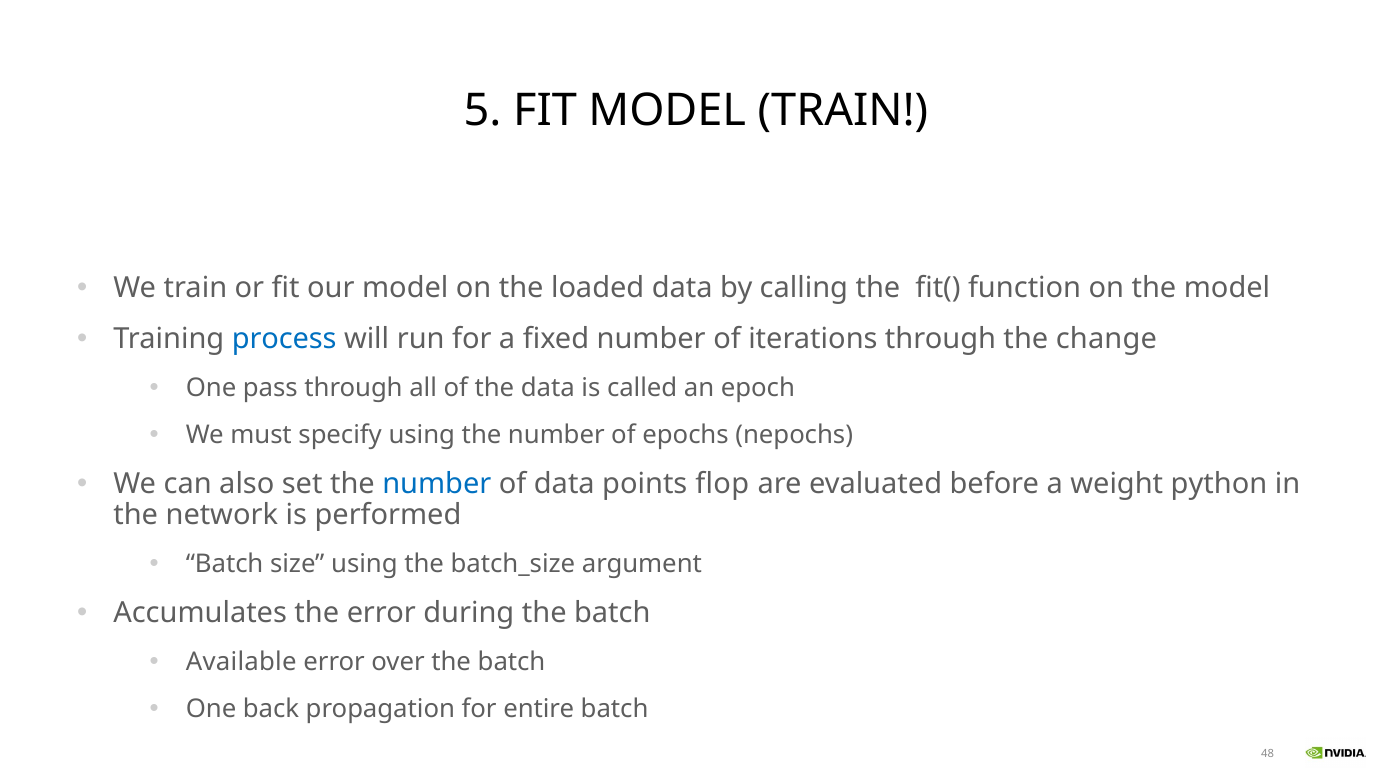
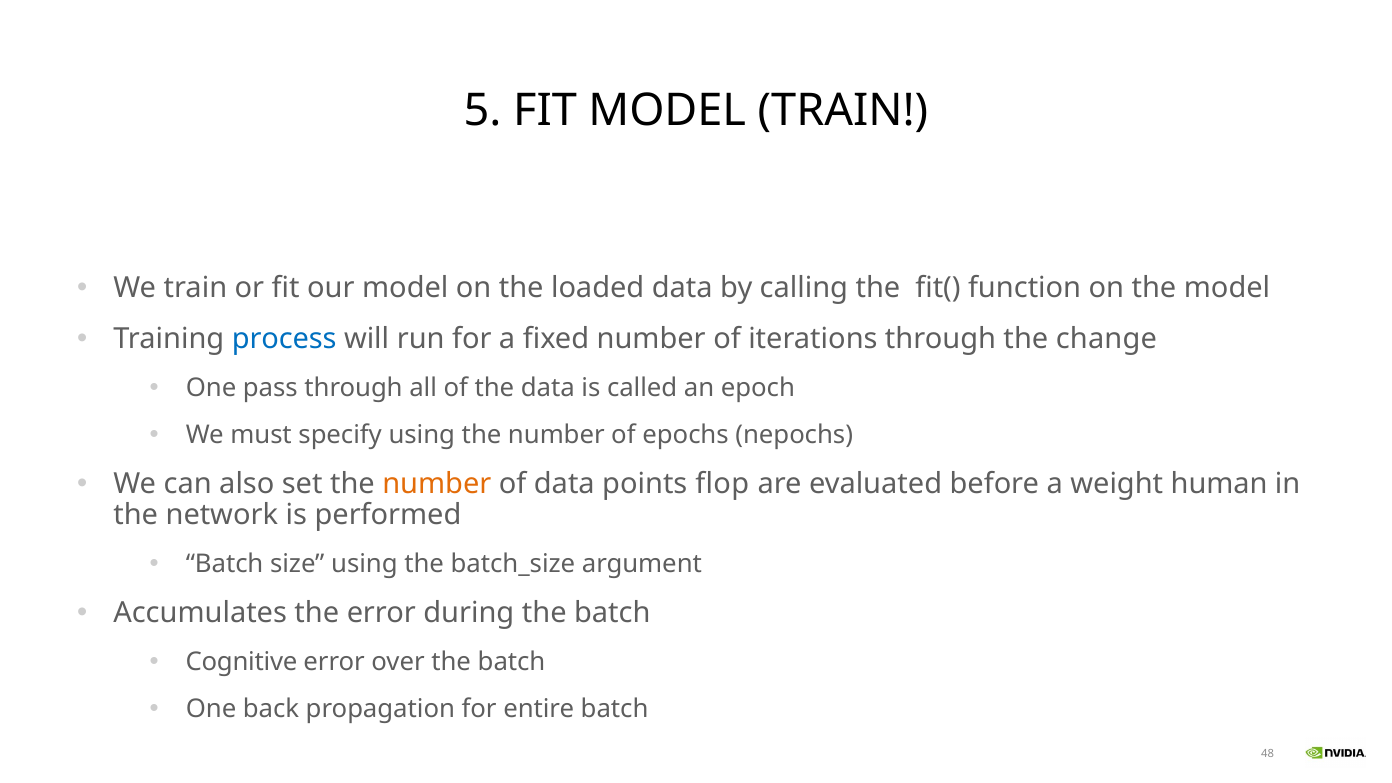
number at (437, 484) colour: blue -> orange
python: python -> human
Available: Available -> Cognitive
